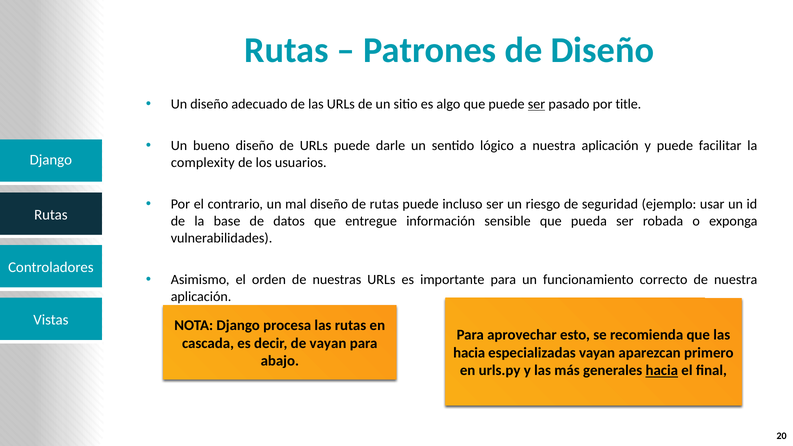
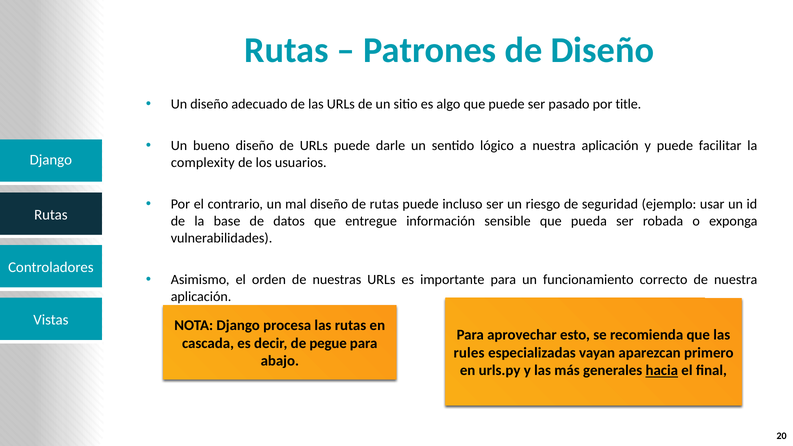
ser at (537, 104) underline: present -> none
de vayan: vayan -> pegue
hacia at (469, 353): hacia -> rules
